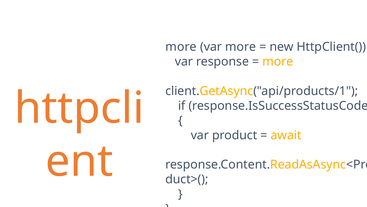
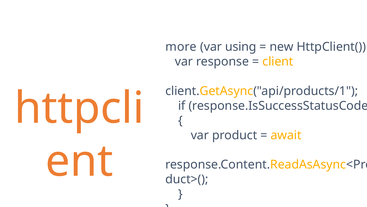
var more: more -> using
more at (278, 61): more -> client
